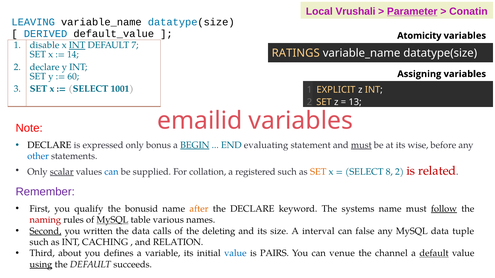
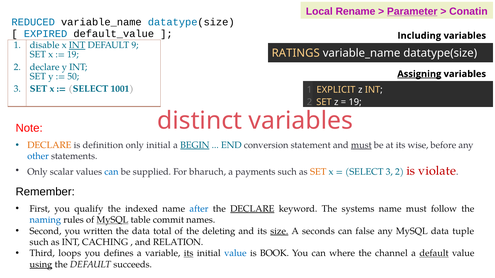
Vrushali: Vrushali -> Rename
LEAVING: LEAVING -> REDUCED
DERIVED: DERIVED -> EXPIRED
Atomicity: Atomicity -> Including
7: 7 -> 9
14 at (73, 55): 14 -> 19
Assigning underline: none -> present
60: 60 -> 50
13 at (355, 102): 13 -> 19
emailid: emailid -> distinct
DECLARE at (49, 145) colour: black -> orange
expressed: expressed -> definition
only bonus: bonus -> initial
evaluating: evaluating -> conversion
scalar underline: present -> none
collation: collation -> bharuch
registered: registered -> payments
SELECT 8: 8 -> 3
related: related -> violate
Remember colour: purple -> black
bonusid: bonusid -> indexed
after colour: orange -> blue
DECLARE at (252, 209) underline: none -> present
follow underline: present -> none
naming colour: red -> blue
various: various -> commit
Second underline: present -> none
calls: calls -> total
size underline: none -> present
interval: interval -> seconds
about: about -> loops
its at (189, 254) underline: none -> present
PAIRS: PAIRS -> BOOK
venue: venue -> where
